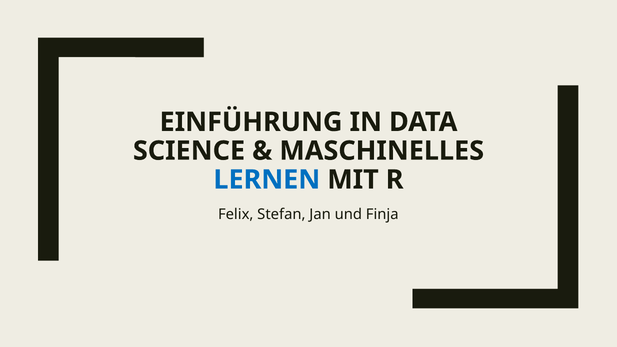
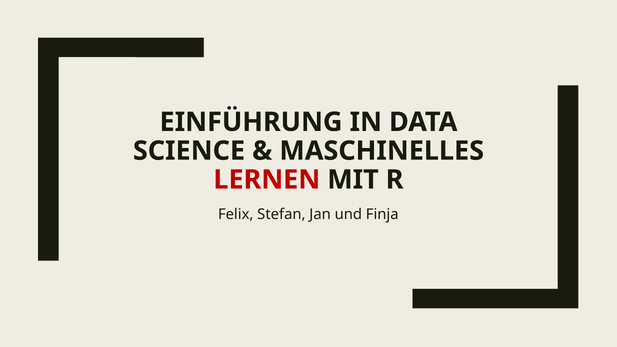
LERNEN colour: blue -> red
